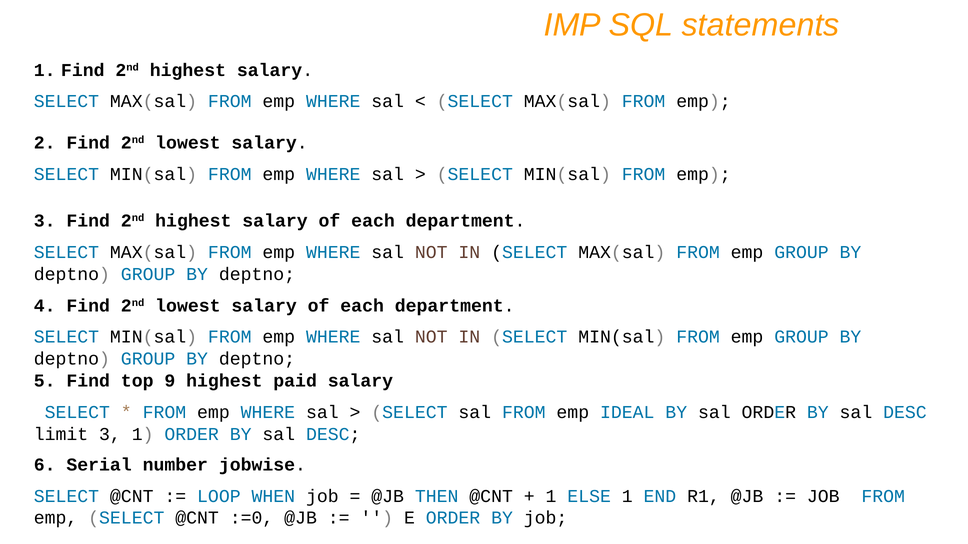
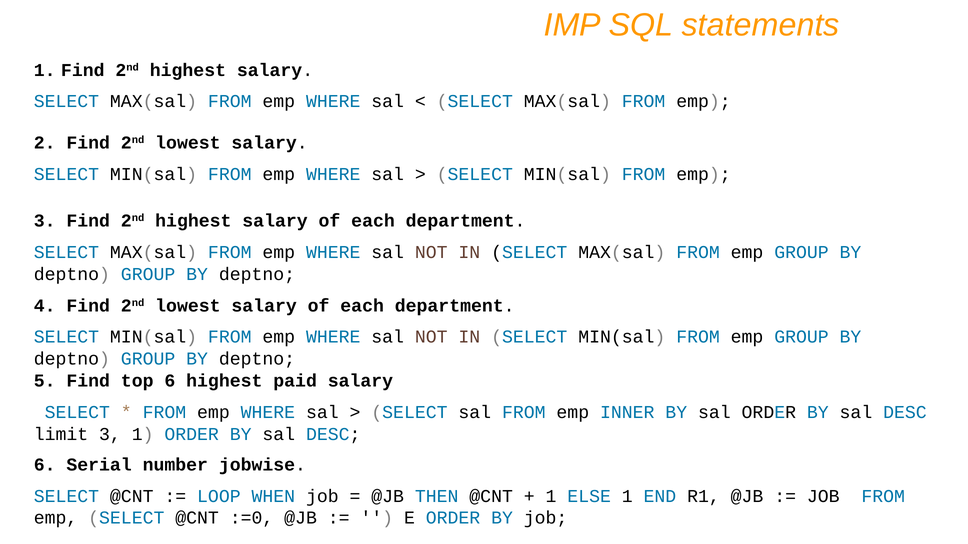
top 9: 9 -> 6
IDEAL: IDEAL -> INNER
